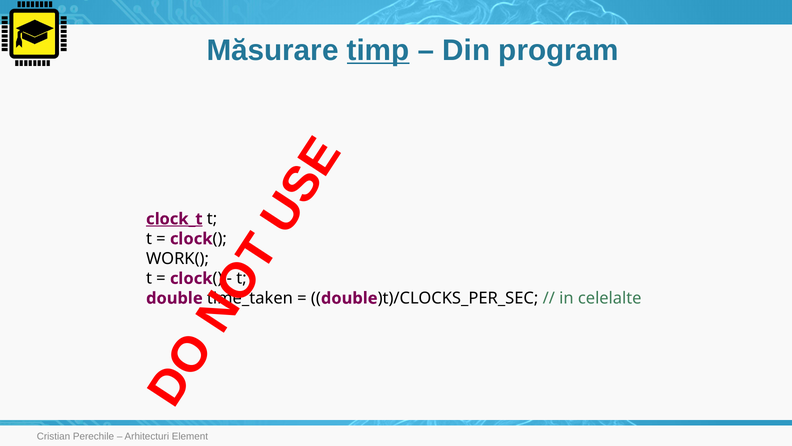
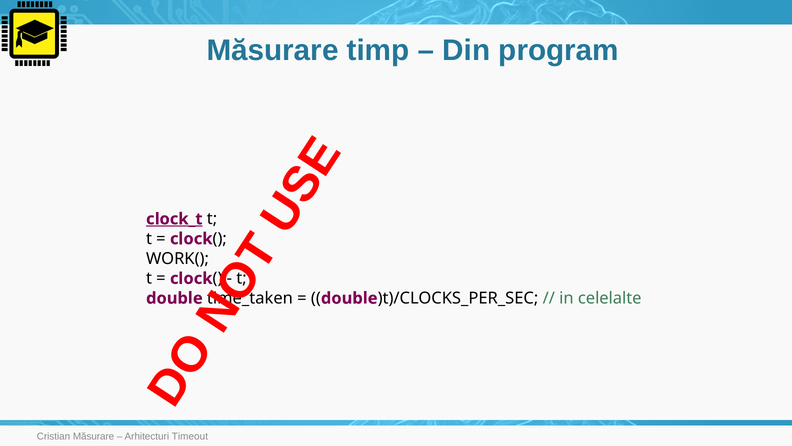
timp underline: present -> none
Cristian Perechile: Perechile -> Măsurare
Element: Element -> Timeout
